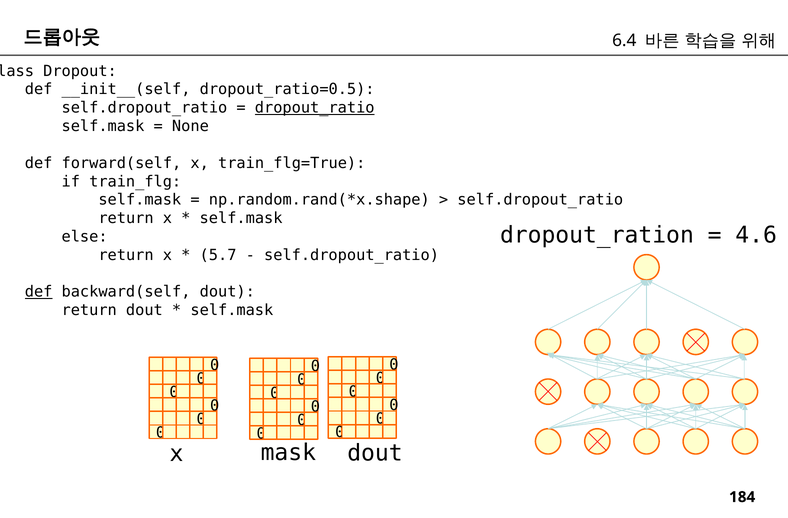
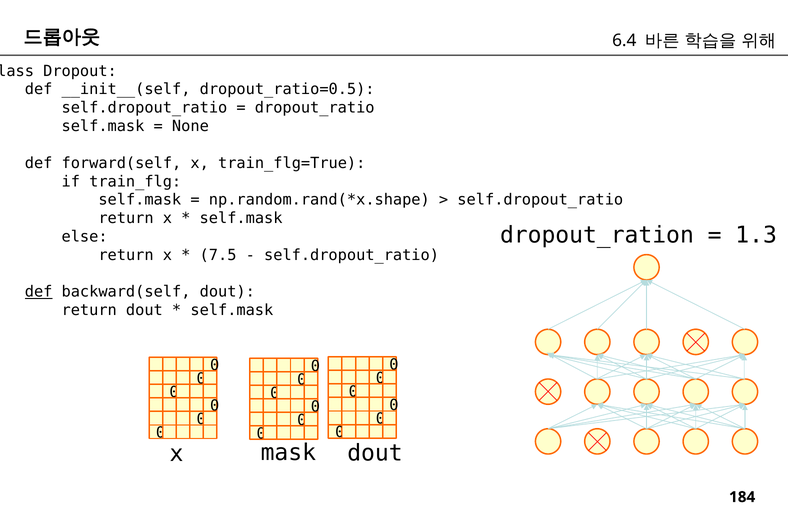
dropout_ratio underline: present -> none
4.6: 4.6 -> 1.3
5.7: 5.7 -> 7.5
